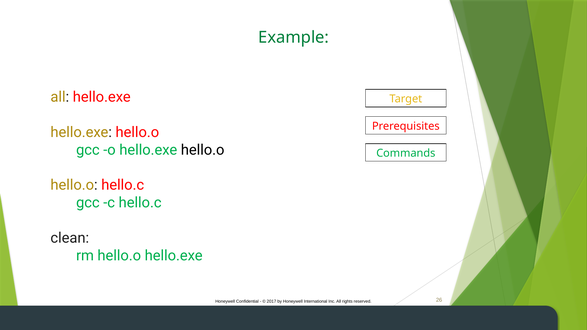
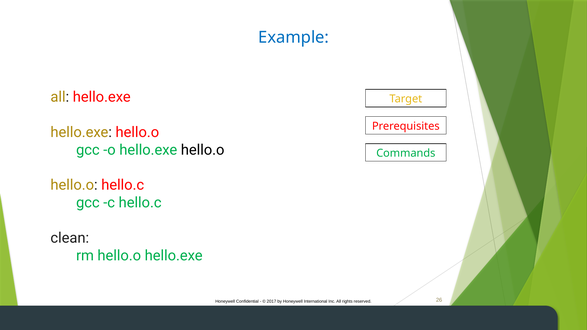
Example colour: green -> blue
